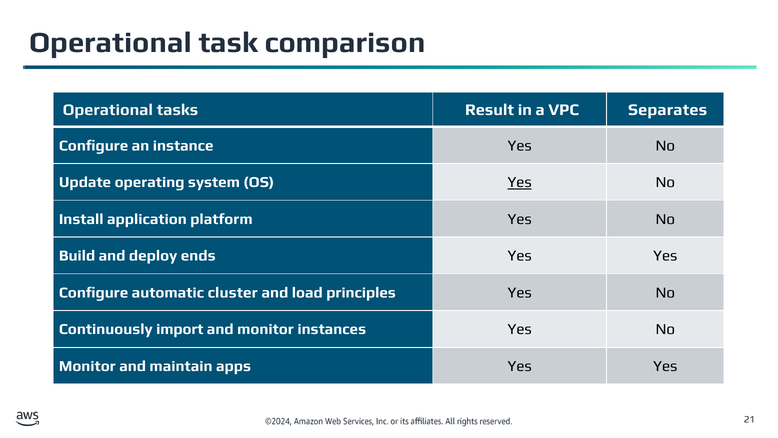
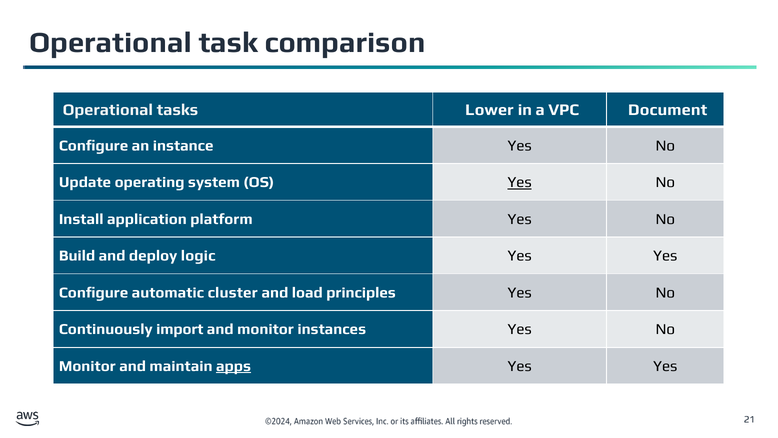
Result: Result -> Lower
Separates: Separates -> Document
ends: ends -> logic
apps underline: none -> present
